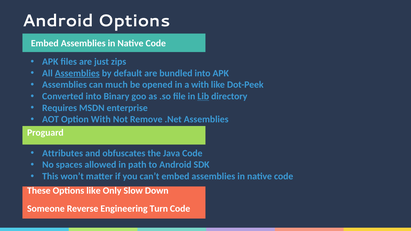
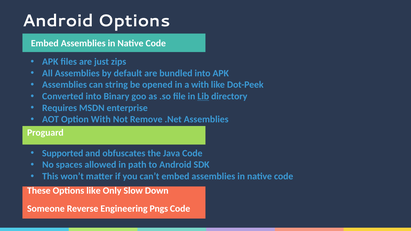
Assemblies at (77, 73) underline: present -> none
much: much -> string
Attributes: Attributes -> Supported
Turn: Turn -> Pngs
